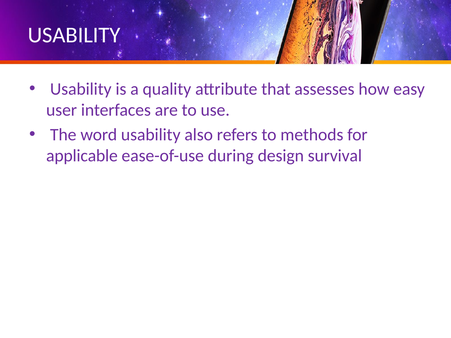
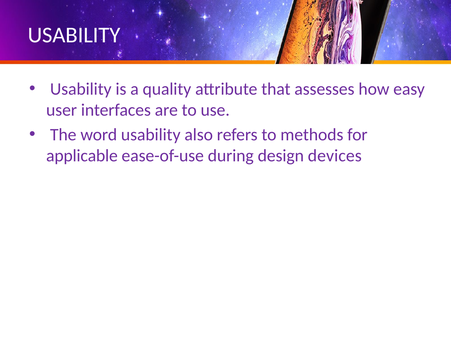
survival: survival -> devices
